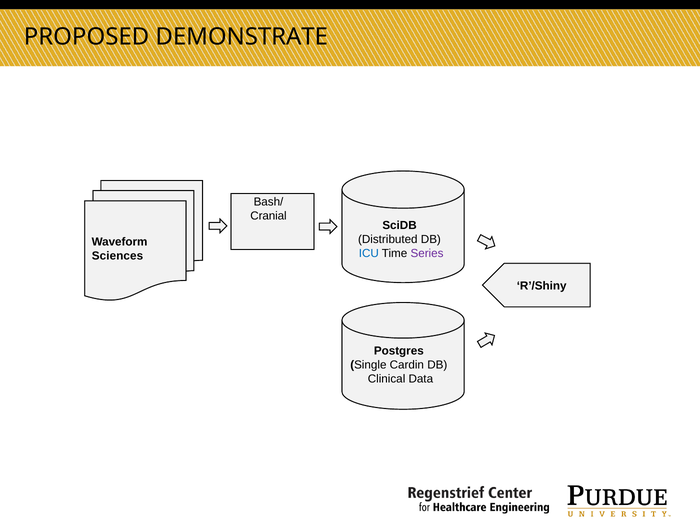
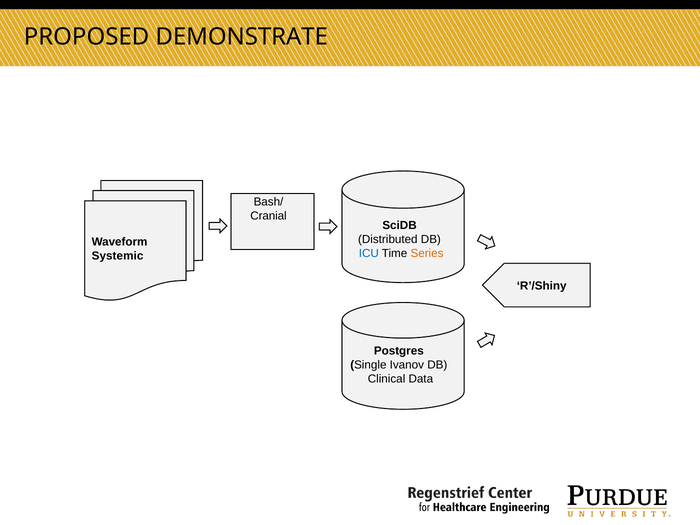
Series colour: purple -> orange
Sciences: Sciences -> Systemic
Cardin: Cardin -> Ivanov
